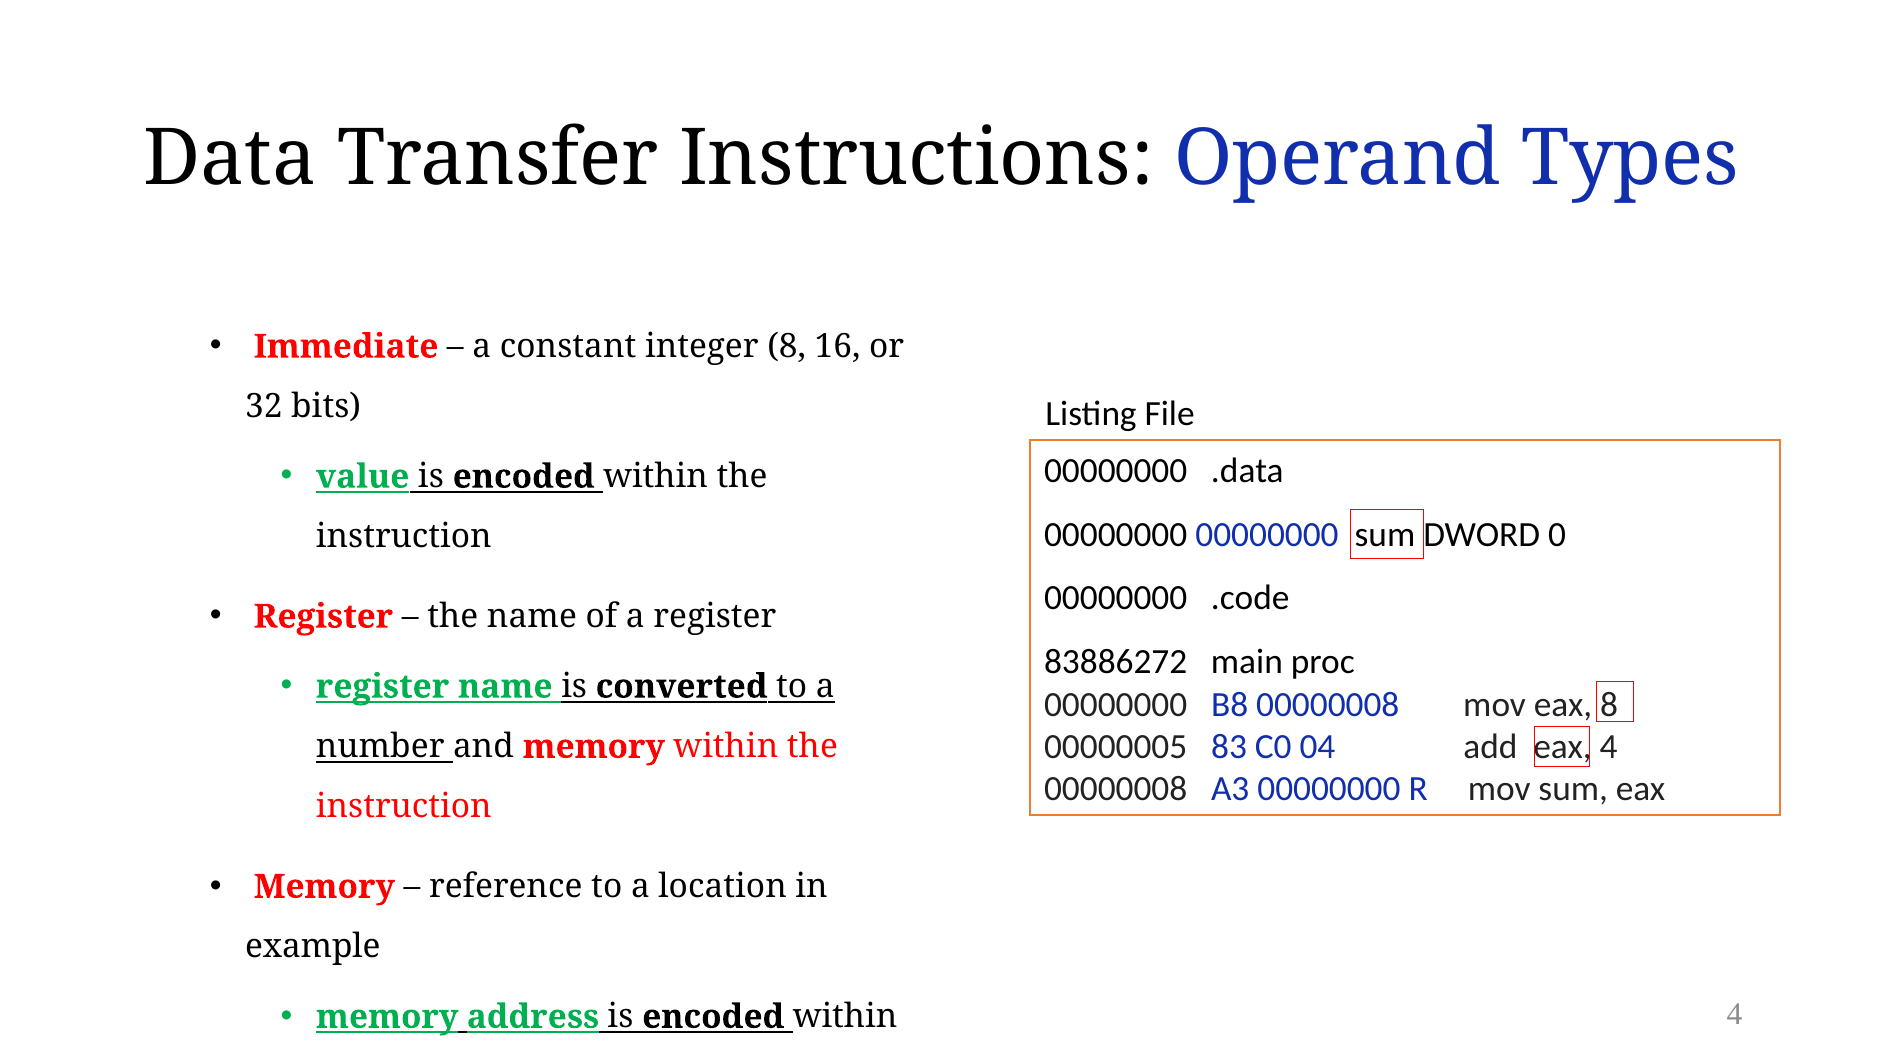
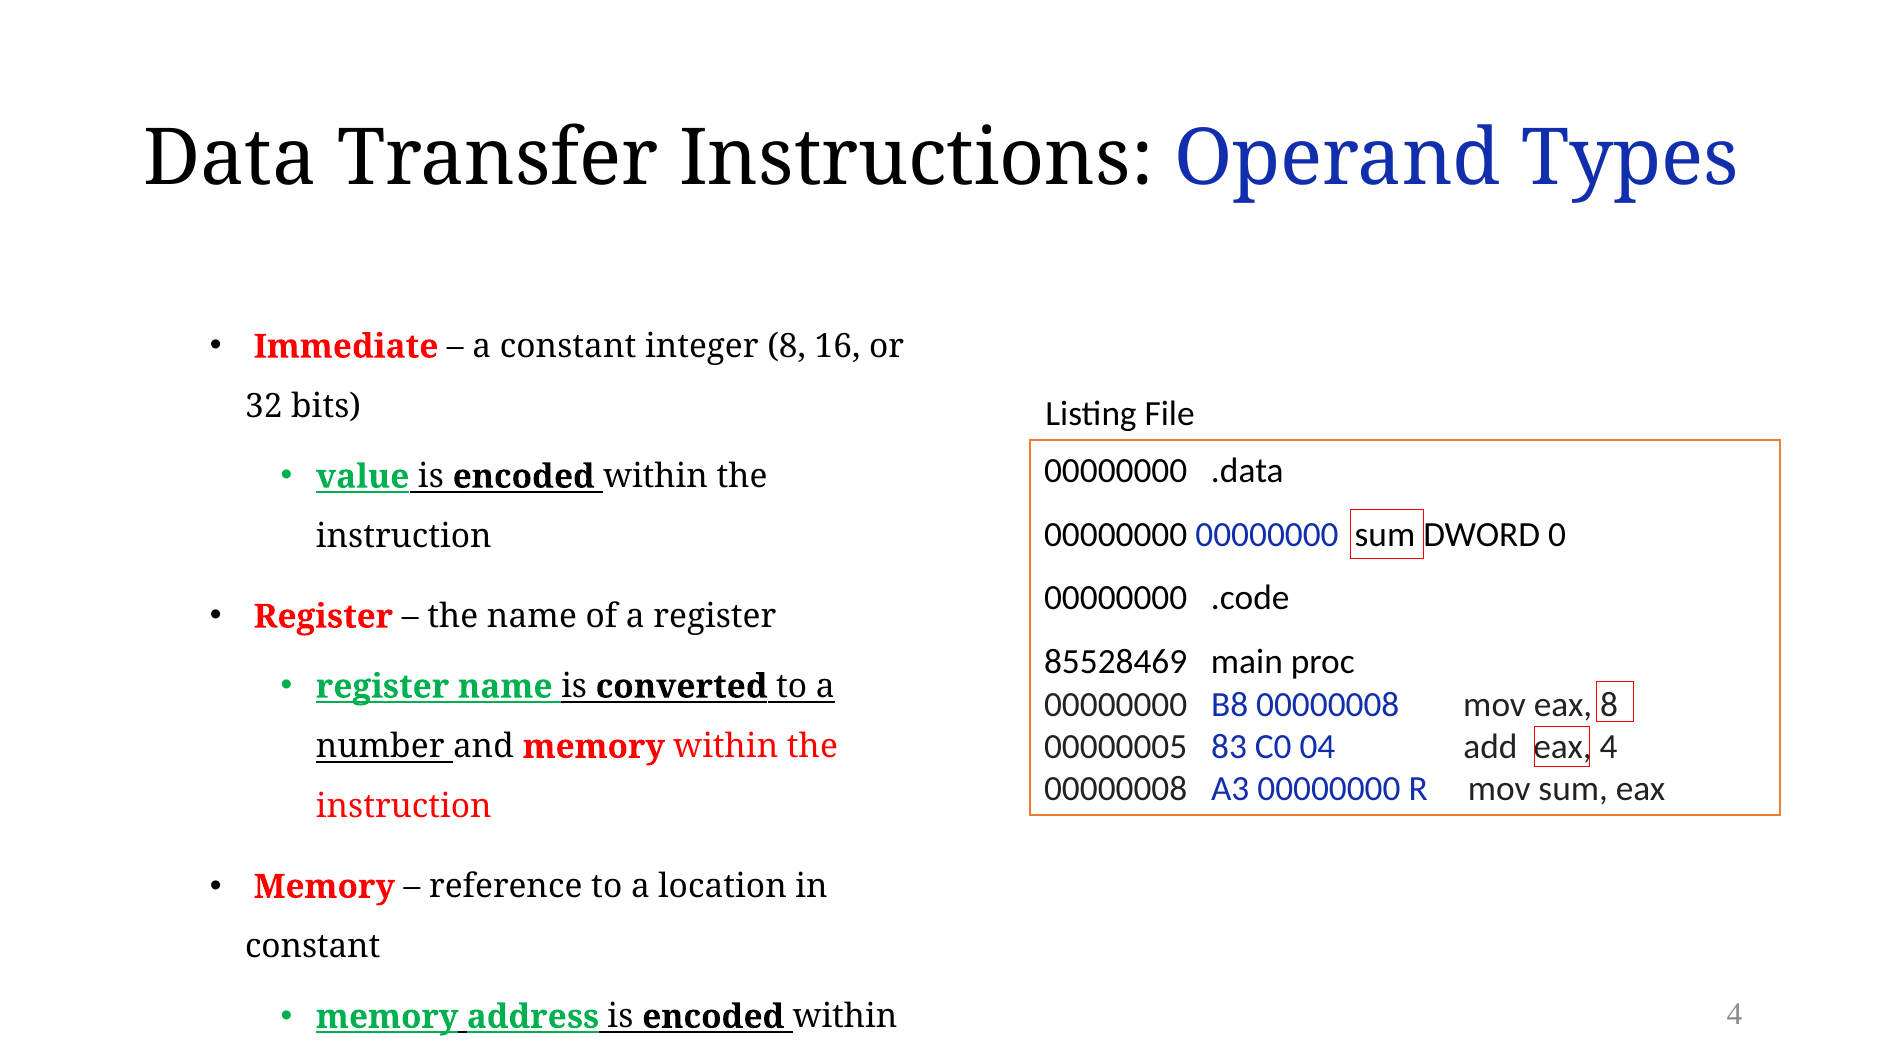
83886272: 83886272 -> 85528469
example at (313, 947): example -> constant
